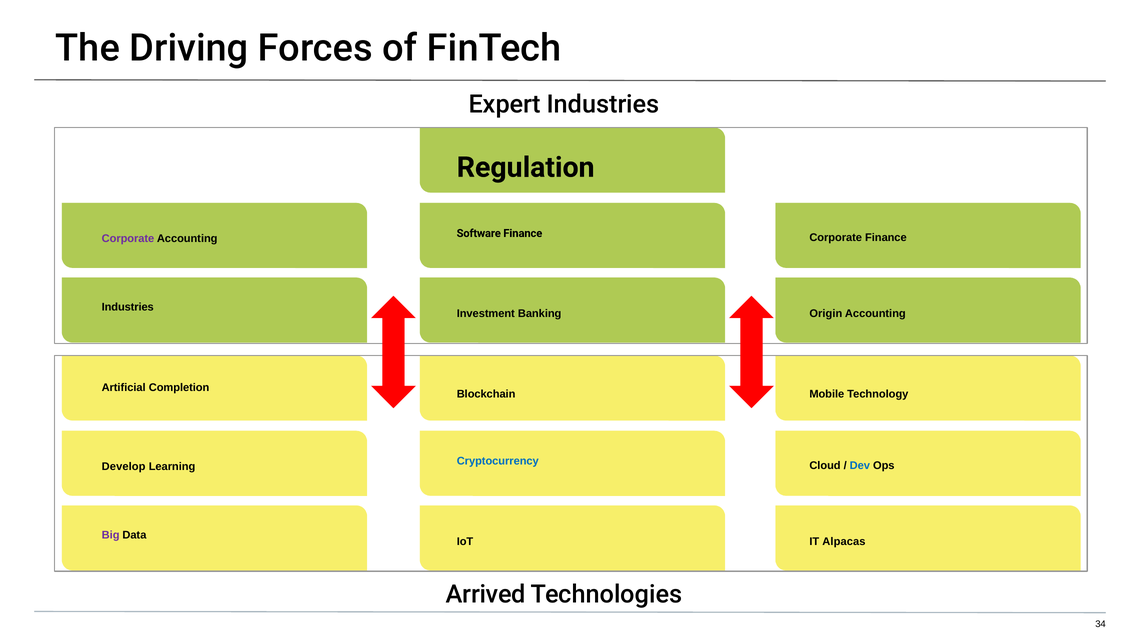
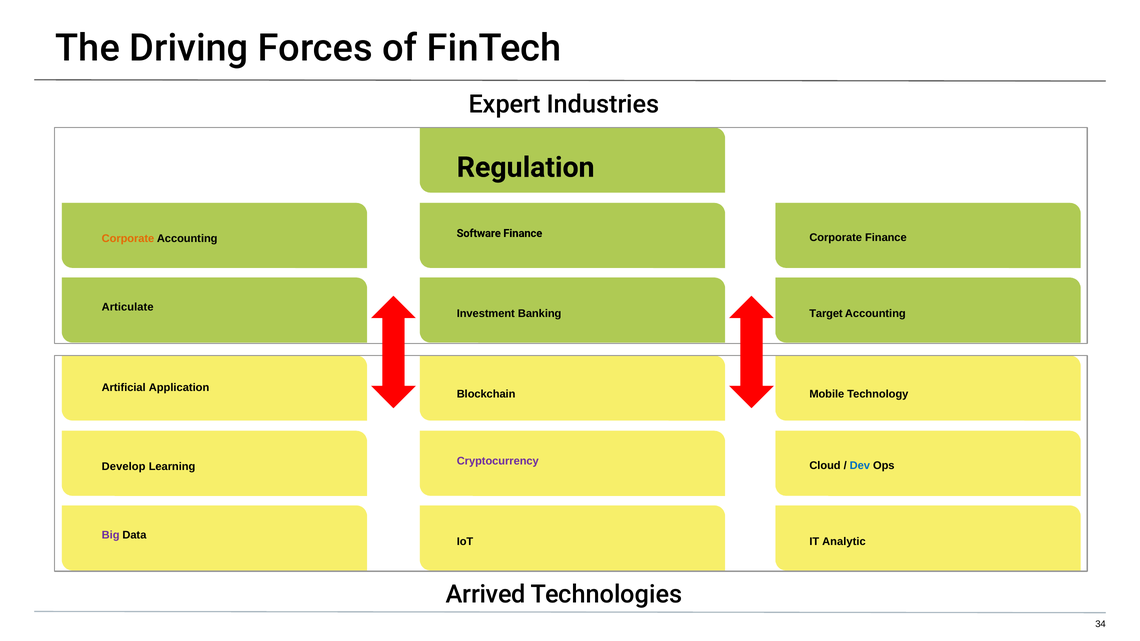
Corporate at (128, 239) colour: purple -> orange
Industries at (128, 307): Industries -> Articulate
Origin: Origin -> Target
Completion: Completion -> Application
Cryptocurrency colour: blue -> purple
Alpacas: Alpacas -> Analytic
